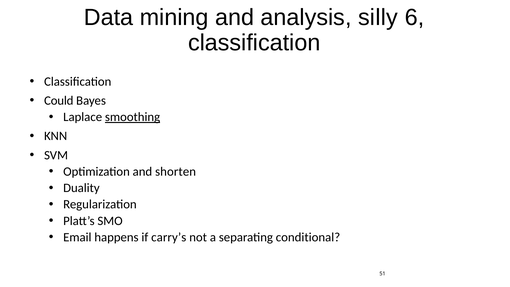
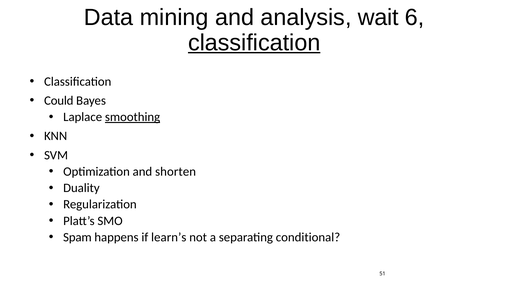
silly: silly -> wait
classification at (254, 43) underline: none -> present
Email: Email -> Spam
carry’s: carry’s -> learn’s
